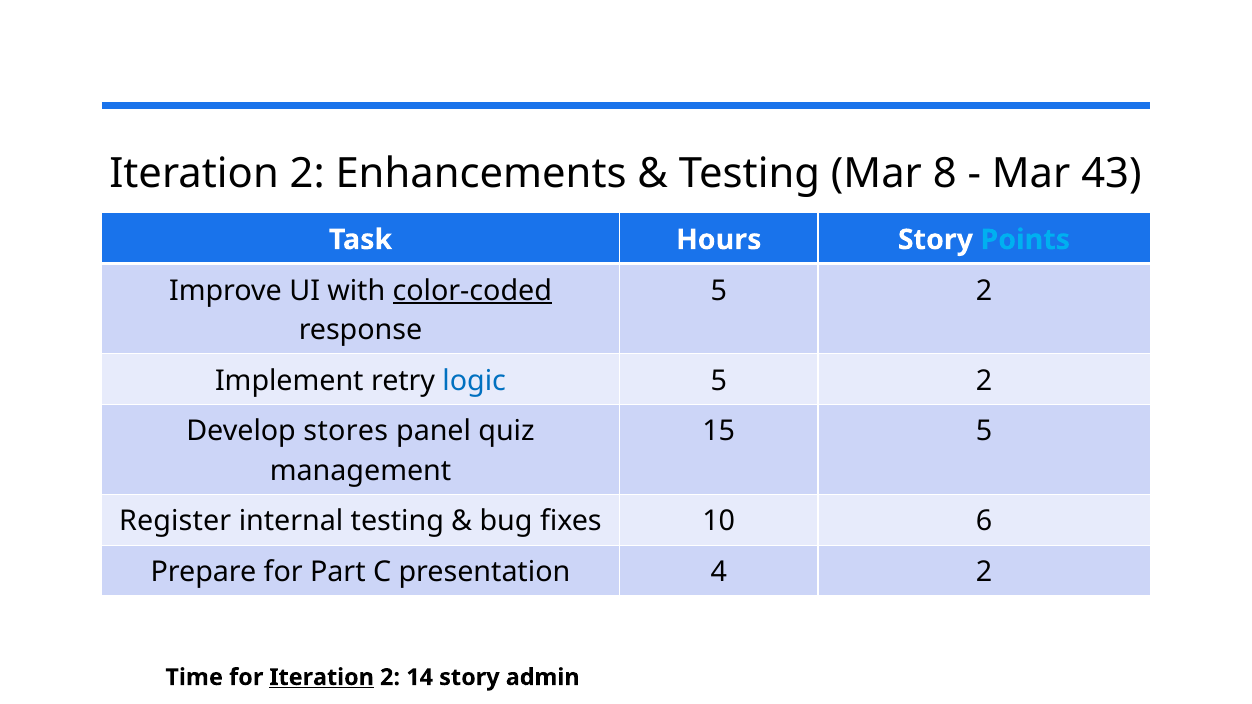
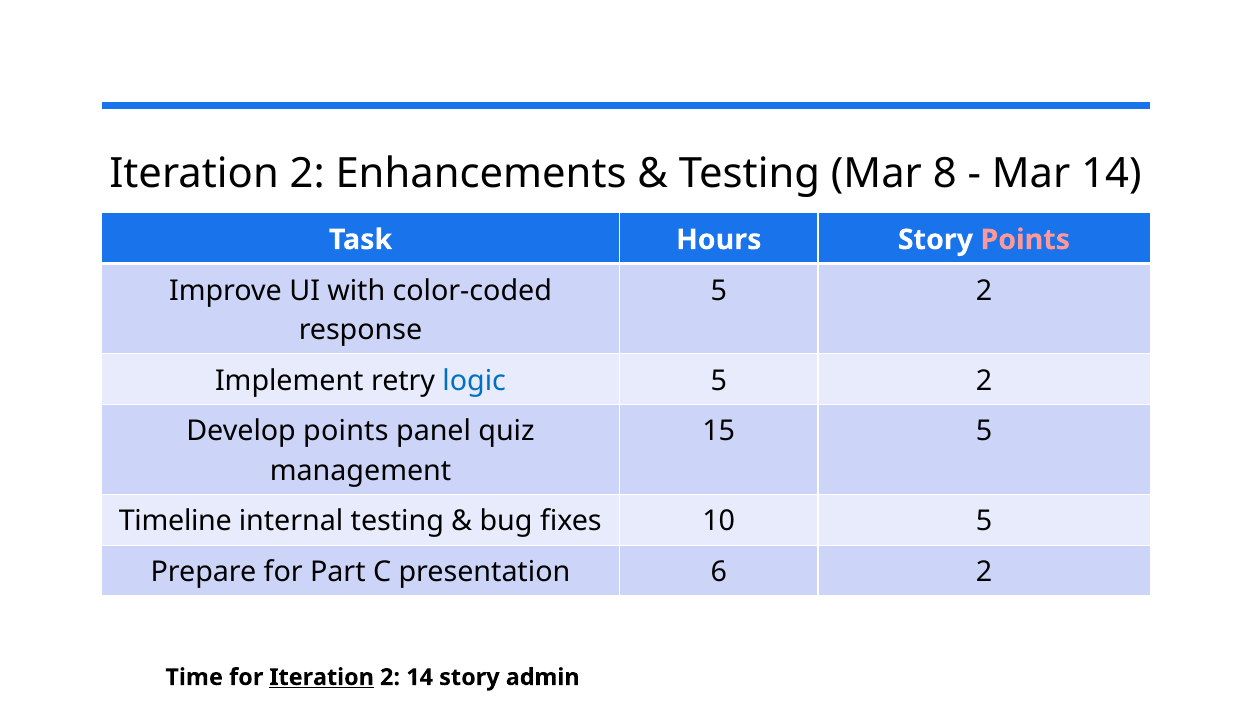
Mar 43: 43 -> 14
Points at (1025, 240) colour: light blue -> pink
color-coded underline: present -> none
Develop stores: stores -> points
Register: Register -> Timeline
10 6: 6 -> 5
4: 4 -> 6
